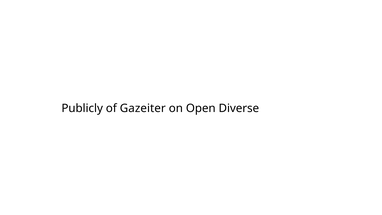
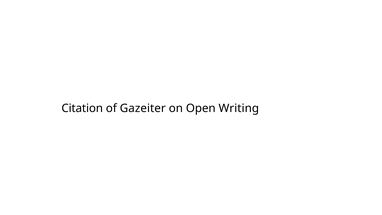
Publicly: Publicly -> Citation
Diverse: Diverse -> Writing
